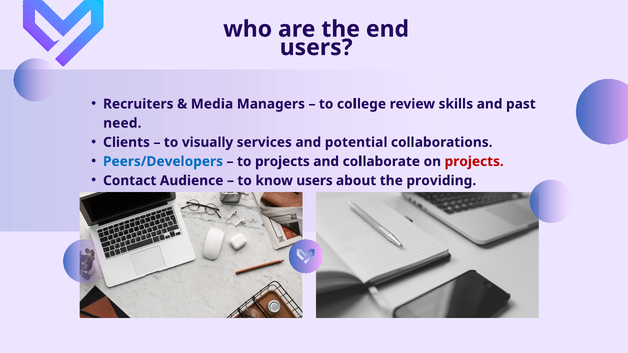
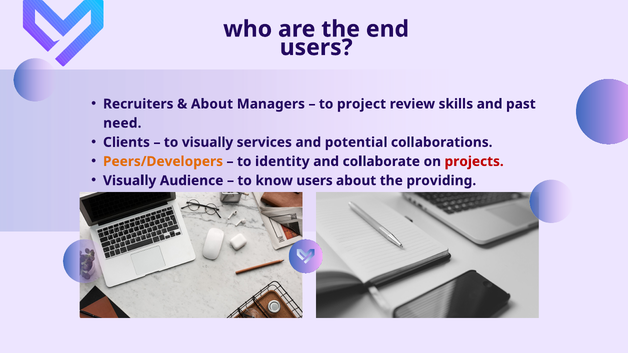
Media at (212, 104): Media -> About
college: college -> project
Peers/Developers colour: blue -> orange
to projects: projects -> identity
Contact at (130, 181): Contact -> Visually
